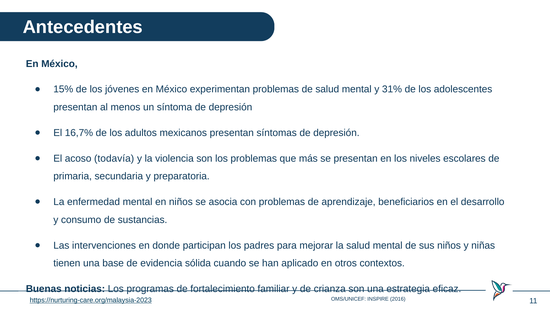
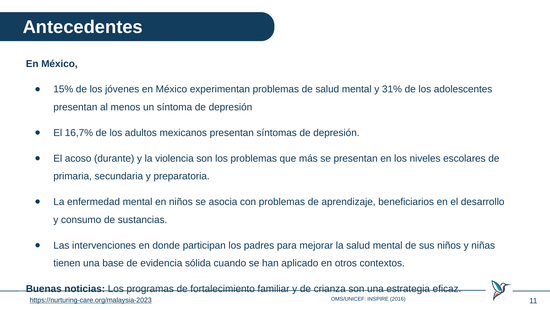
todavía: todavía -> durante
